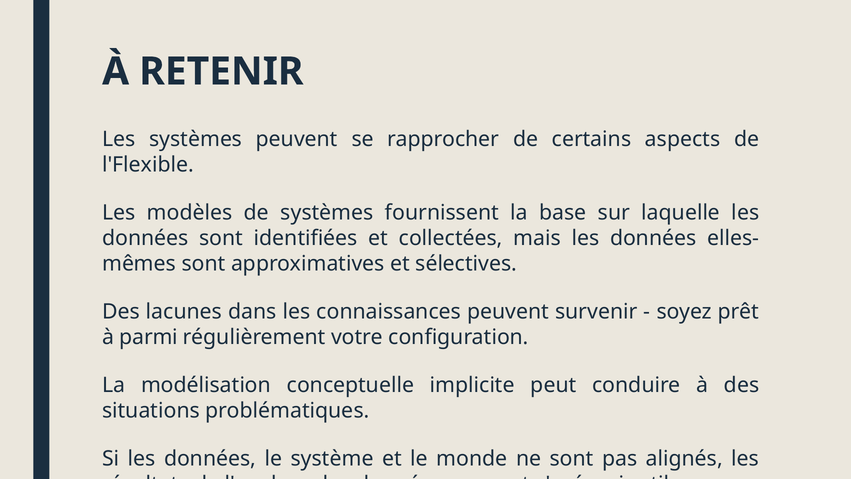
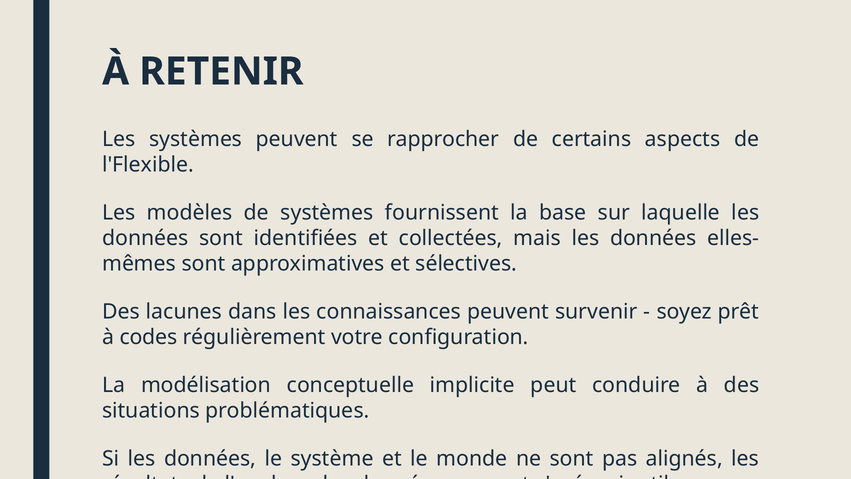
parmi: parmi -> codes
